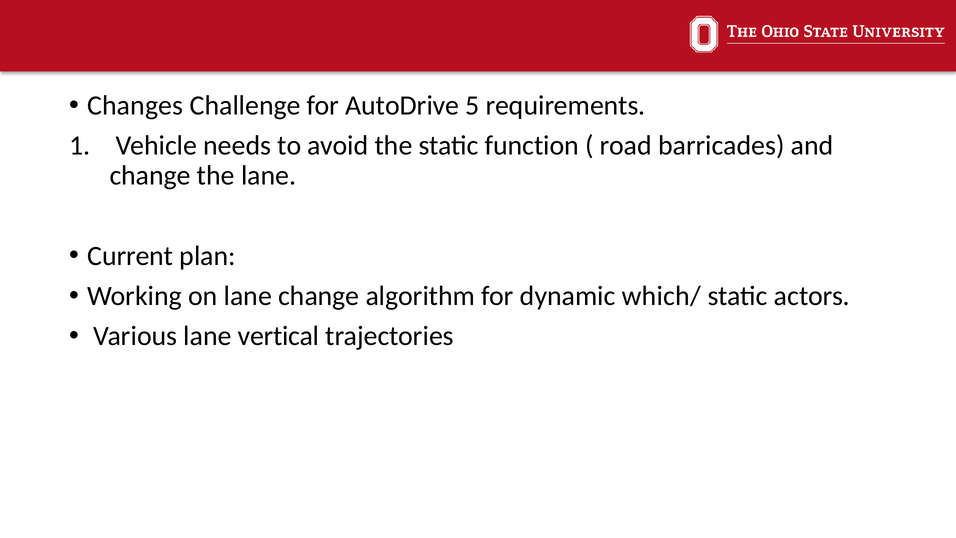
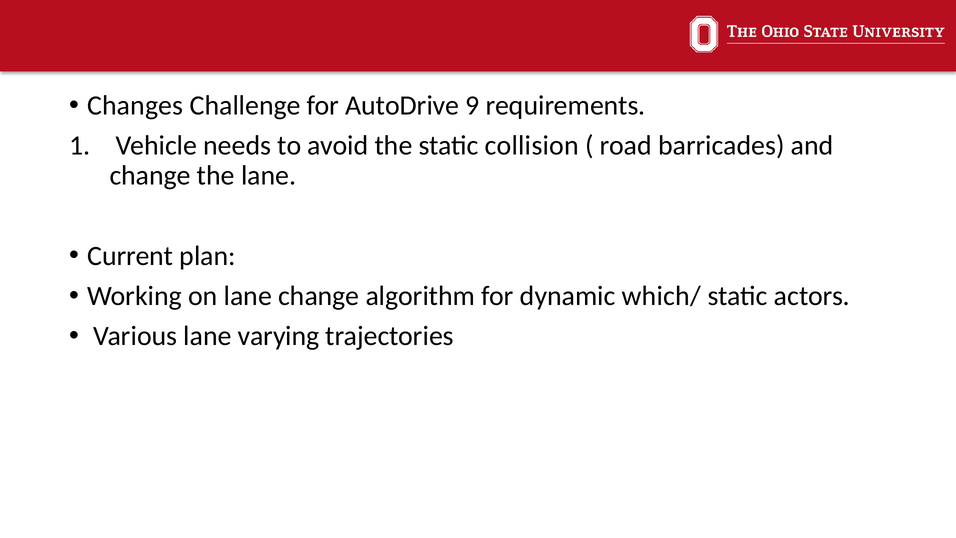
5: 5 -> 9
function: function -> collision
vertical: vertical -> varying
